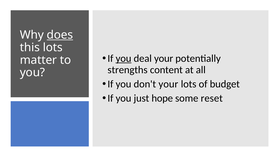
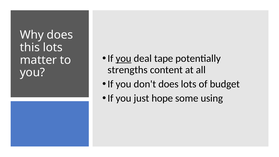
does at (60, 35) underline: present -> none
deal your: your -> tape
don't your: your -> does
reset: reset -> using
